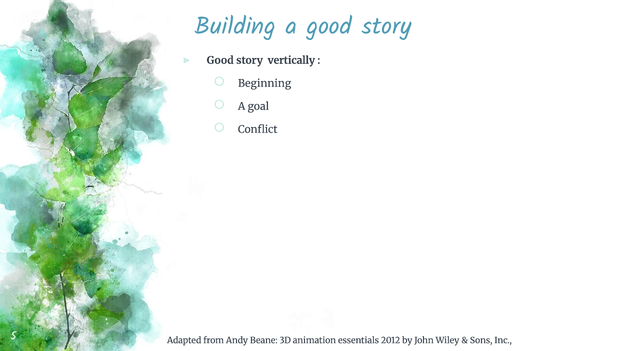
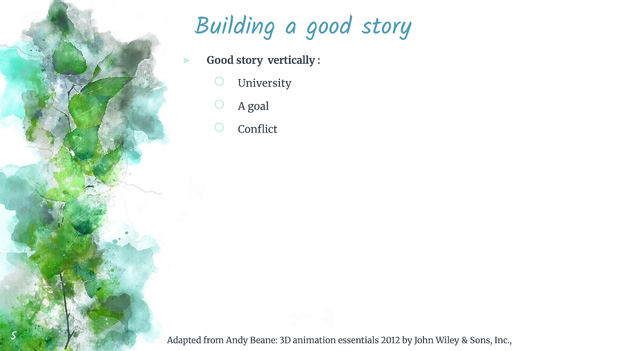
Beginning: Beginning -> University
